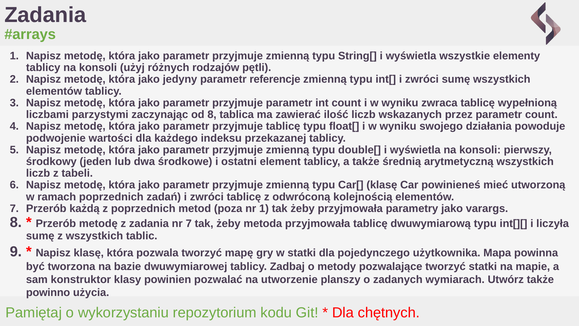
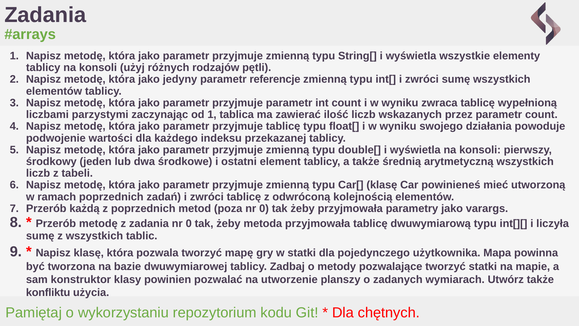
od 8: 8 -> 1
poza nr 1: 1 -> 0
zadania nr 7: 7 -> 0
powinno: powinno -> konfliktu
